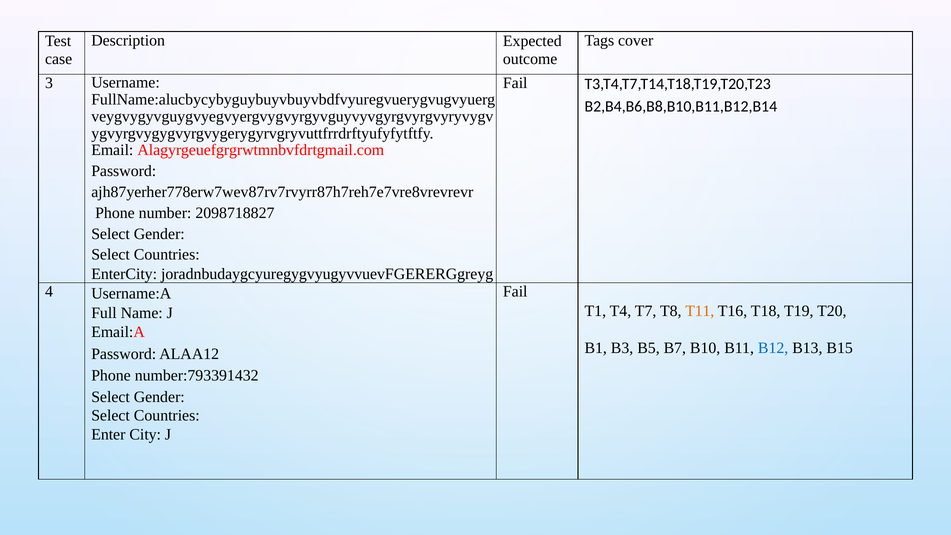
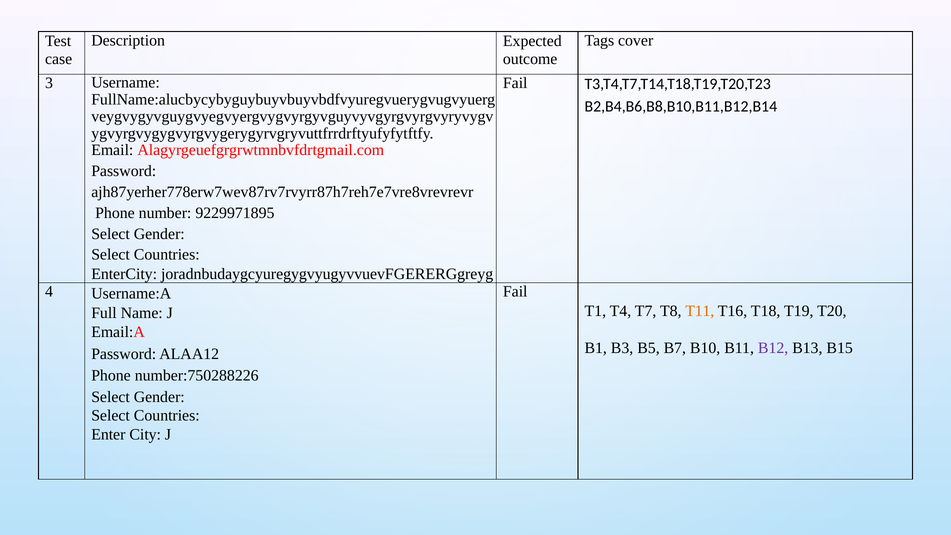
2098718827: 2098718827 -> 9229971895
B12 colour: blue -> purple
number:793391432: number:793391432 -> number:750288226
